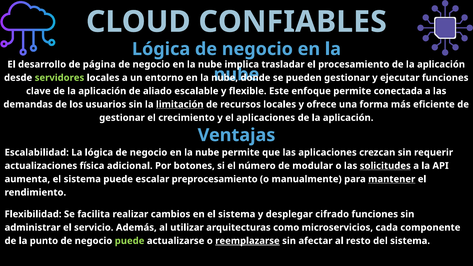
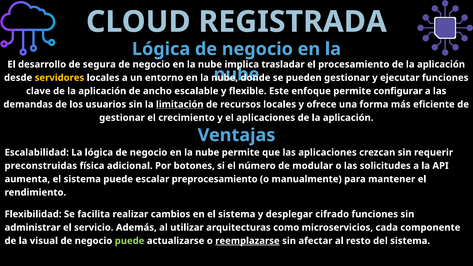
CONFIABLES: CONFIABLES -> REGISTRADA
página: página -> segura
servidores colour: light green -> yellow
aliado: aliado -> ancho
conectada: conectada -> configurar
actualizaciones: actualizaciones -> preconstruidas
solicitudes underline: present -> none
mantener underline: present -> none
punto: punto -> visual
